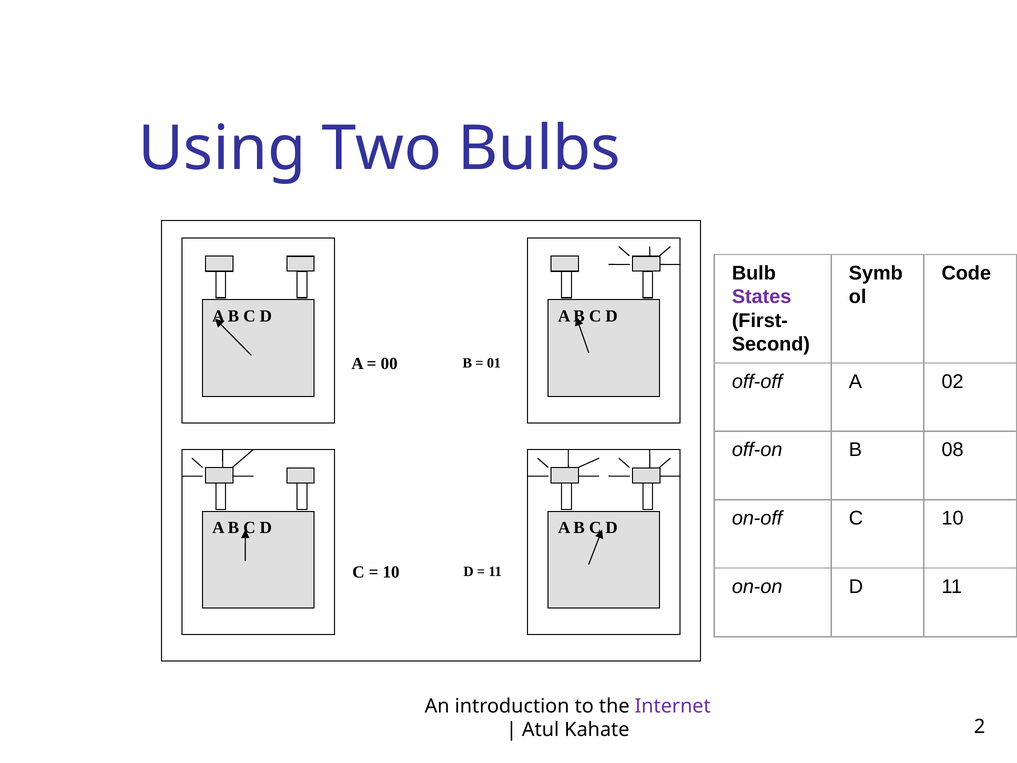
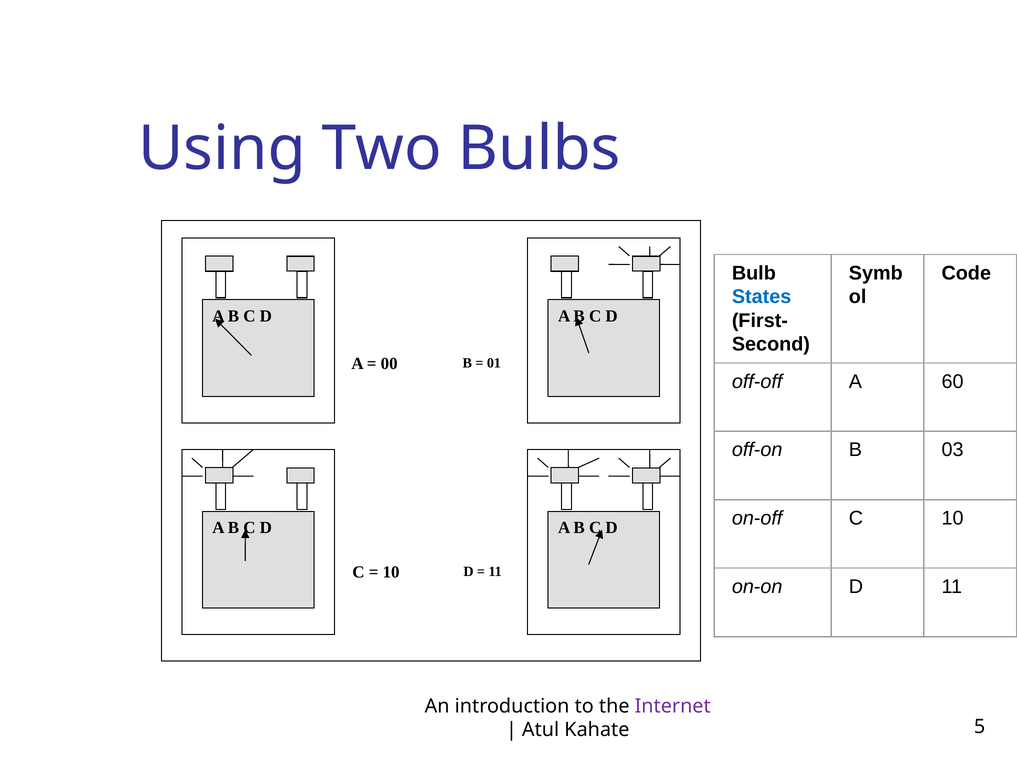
States colour: purple -> blue
02: 02 -> 60
08: 08 -> 03
2: 2 -> 5
